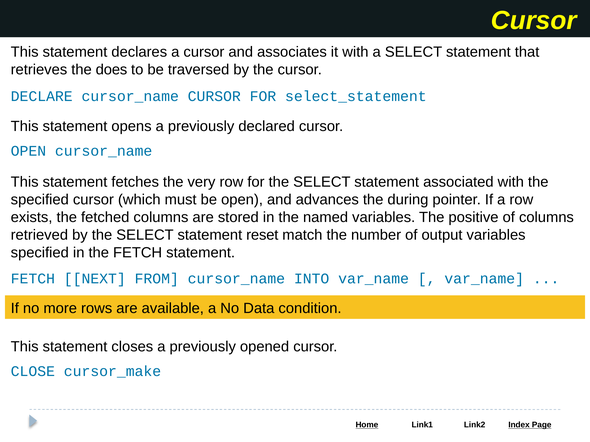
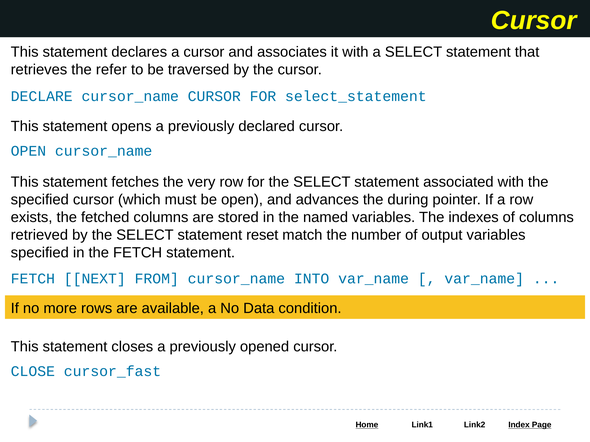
does: does -> refer
positive: positive -> indexes
cursor_make: cursor_make -> cursor_fast
